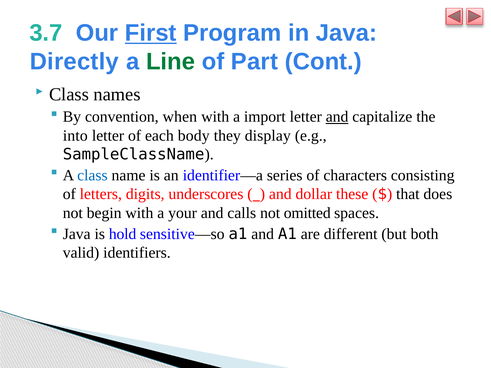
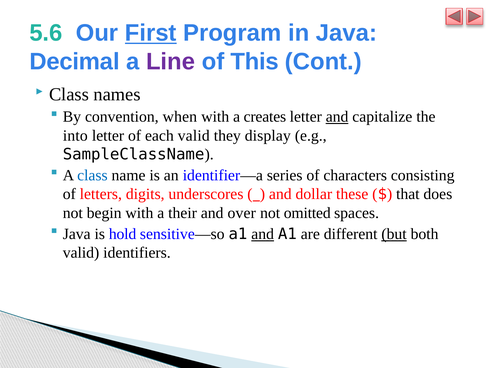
3.7: 3.7 -> 5.6
Directly: Directly -> Decimal
Line colour: green -> purple
Part: Part -> This
import: import -> creates
each body: body -> valid
your: your -> their
calls: calls -> over
and at (263, 234) underline: none -> present
but underline: none -> present
